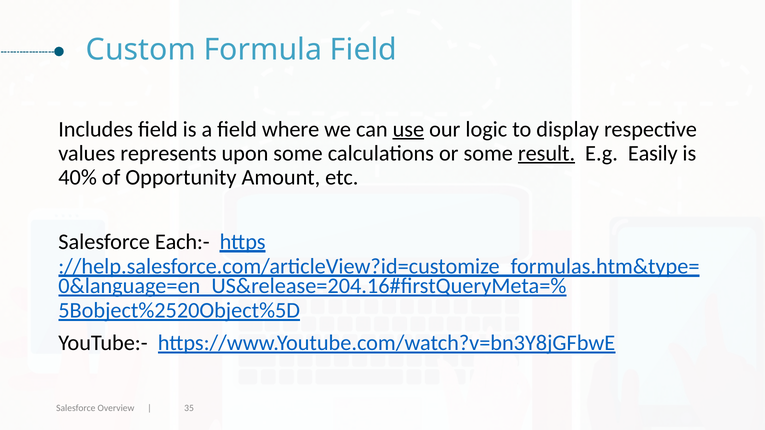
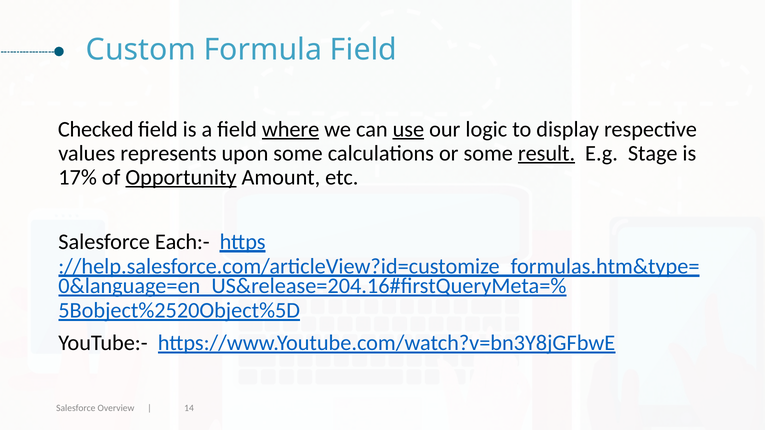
Includes: Includes -> Checked
where underline: none -> present
Easily: Easily -> Stage
40%: 40% -> 17%
Opportunity underline: none -> present
35: 35 -> 14
